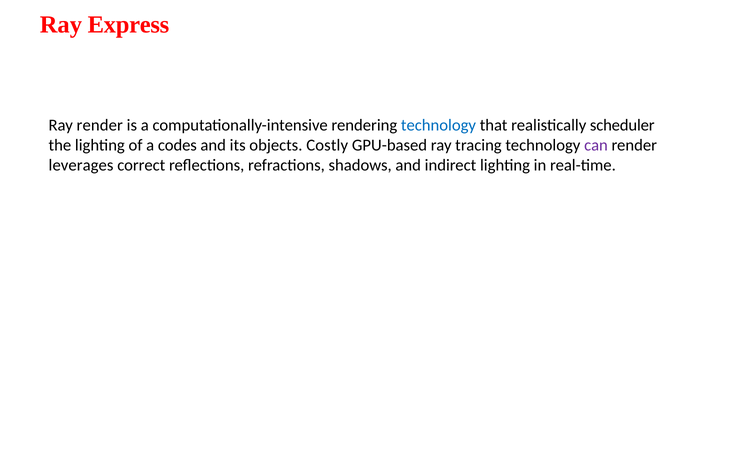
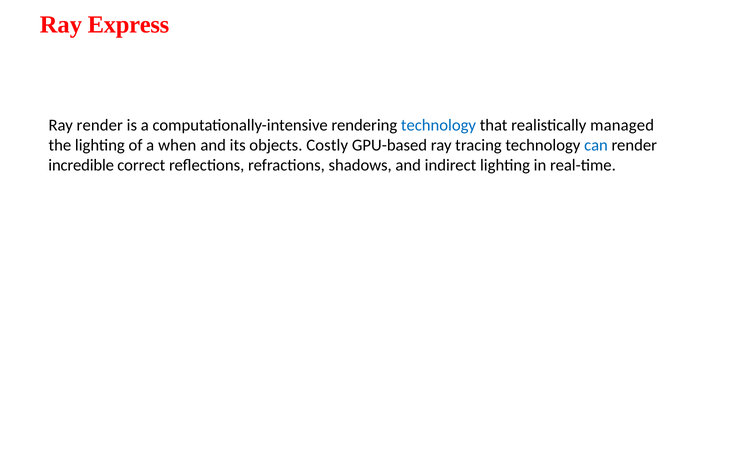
scheduler: scheduler -> managed
codes: codes -> when
can colour: purple -> blue
leverages: leverages -> incredible
